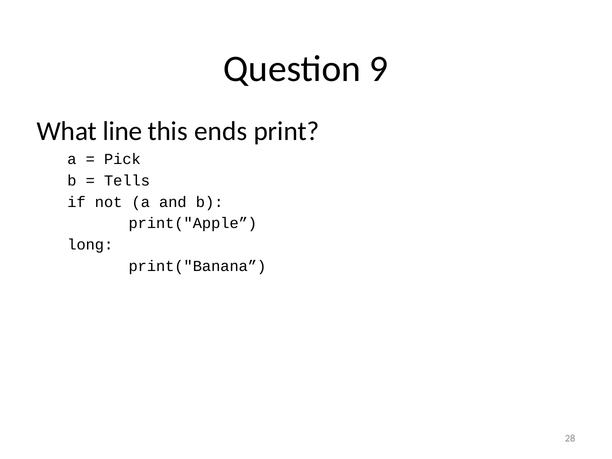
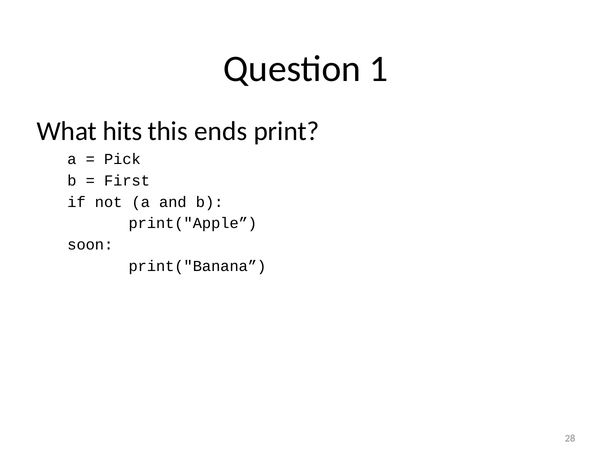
9: 9 -> 1
line: line -> hits
Tells: Tells -> First
long: long -> soon
